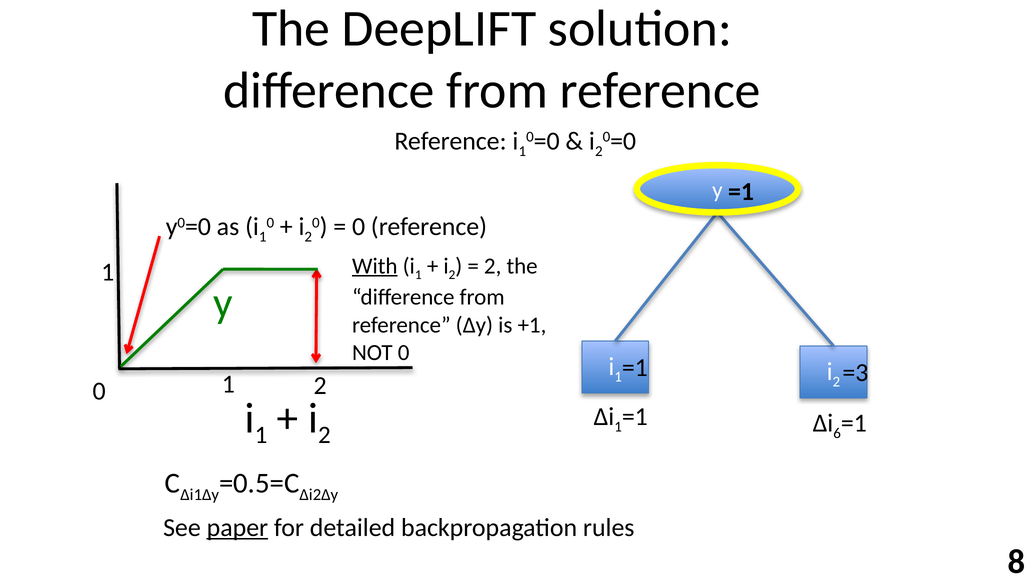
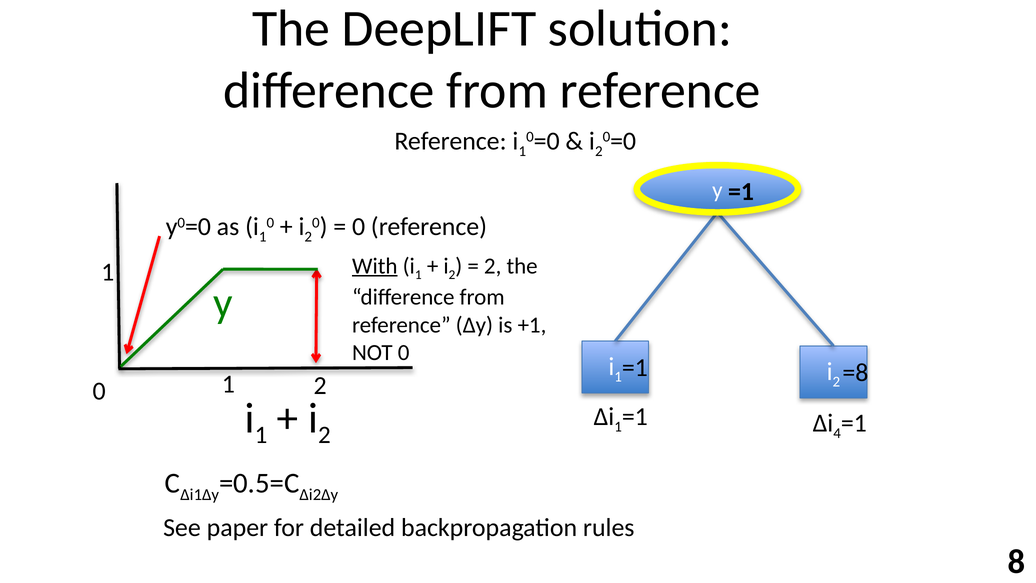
=3: =3 -> =8
6: 6 -> 4
paper underline: present -> none
